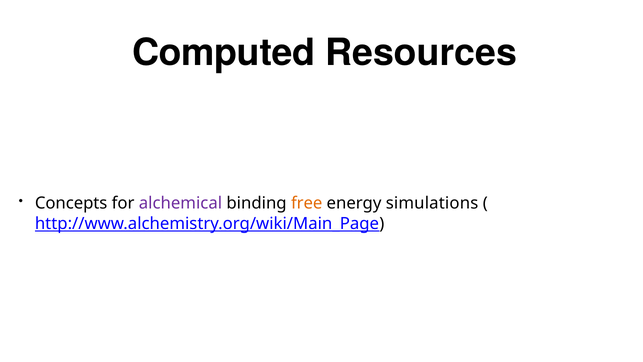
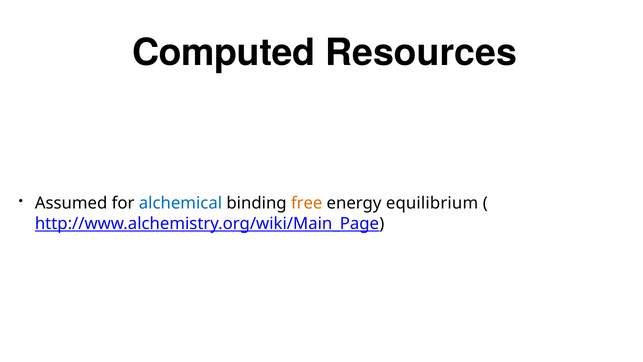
Concepts: Concepts -> Assumed
alchemical colour: purple -> blue
simulations: simulations -> equilibrium
